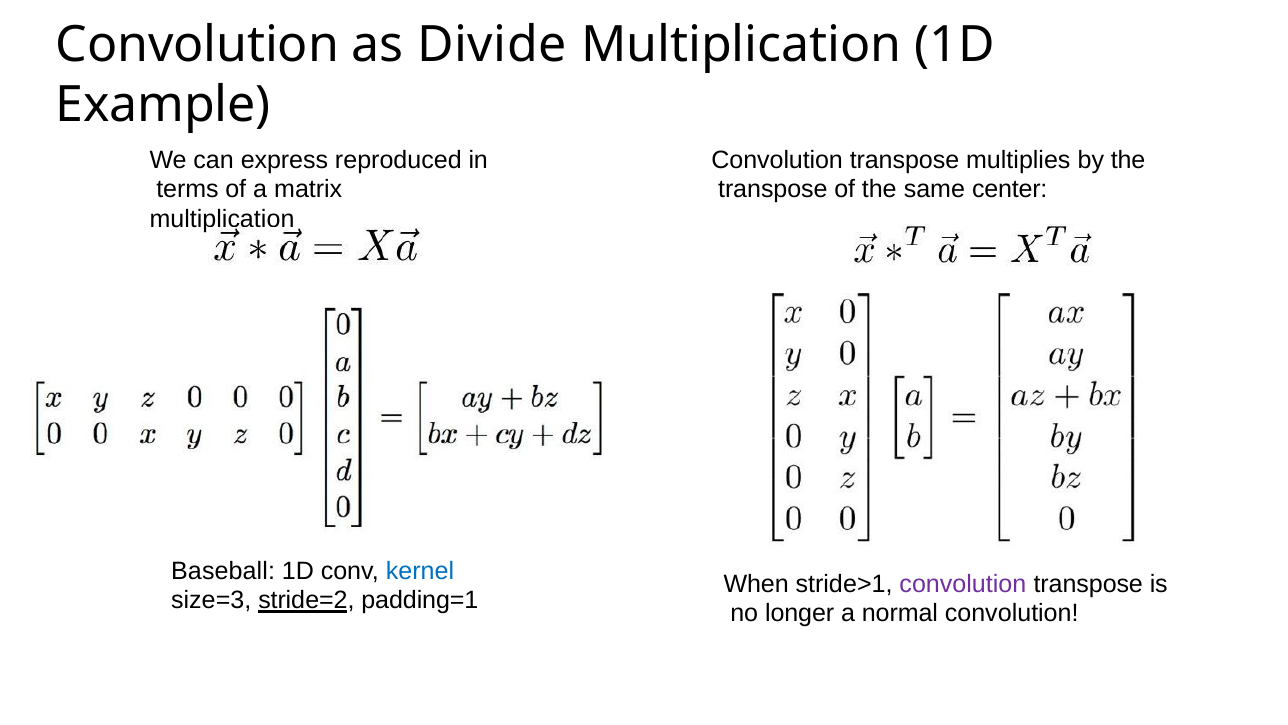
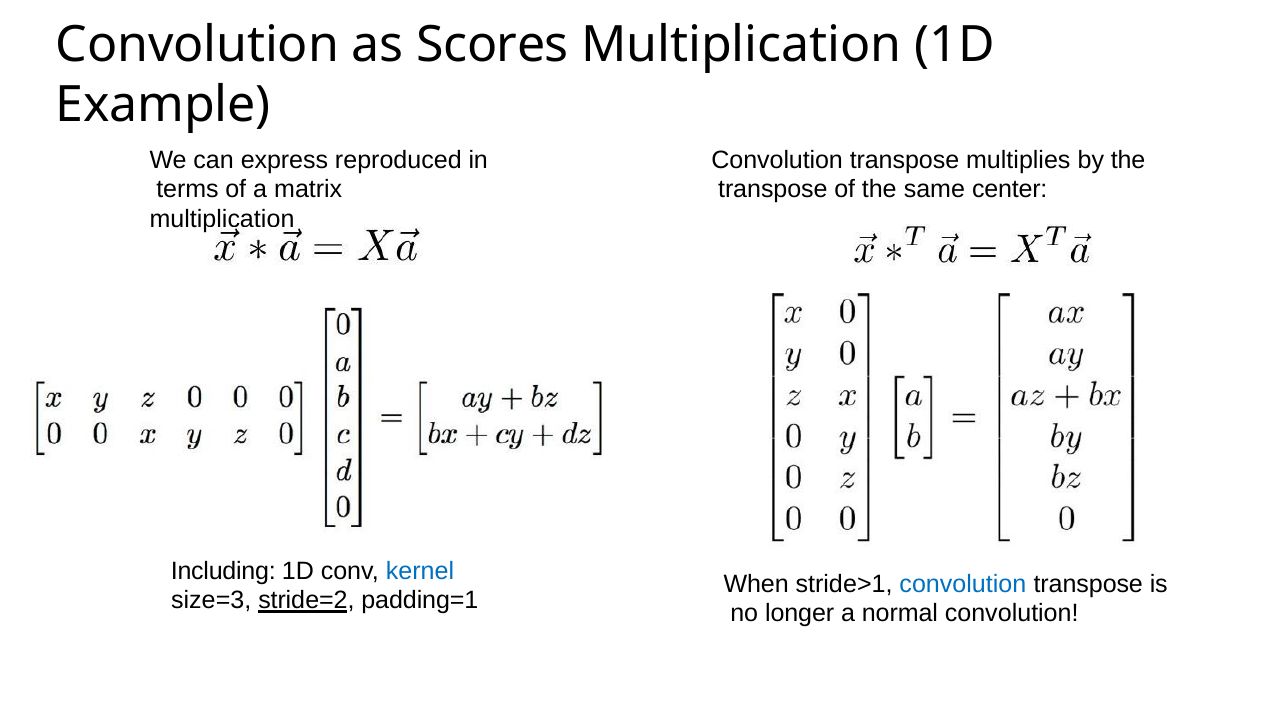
Divide: Divide -> Scores
Baseball: Baseball -> Including
convolution at (963, 584) colour: purple -> blue
